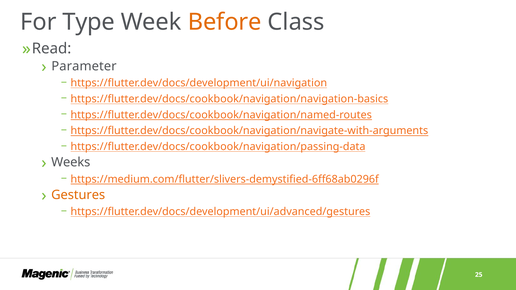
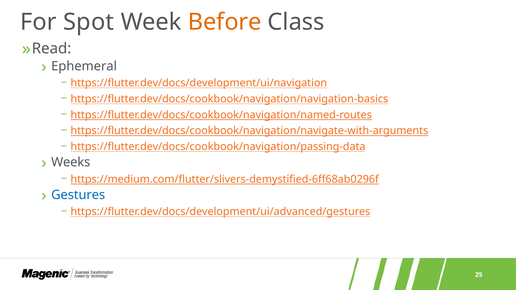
Type: Type -> Spot
Parameter: Parameter -> Ephemeral
Gestures colour: orange -> blue
